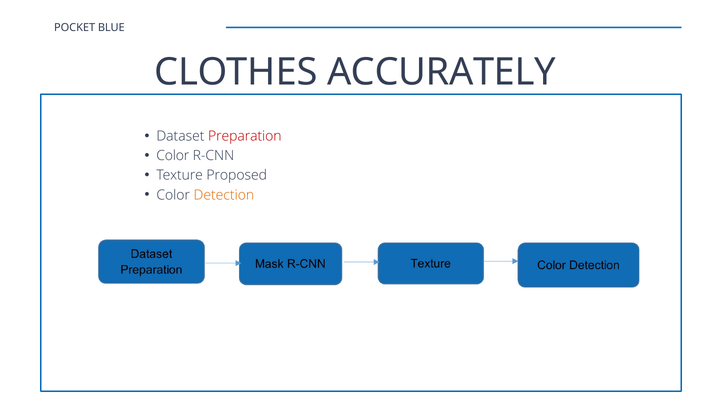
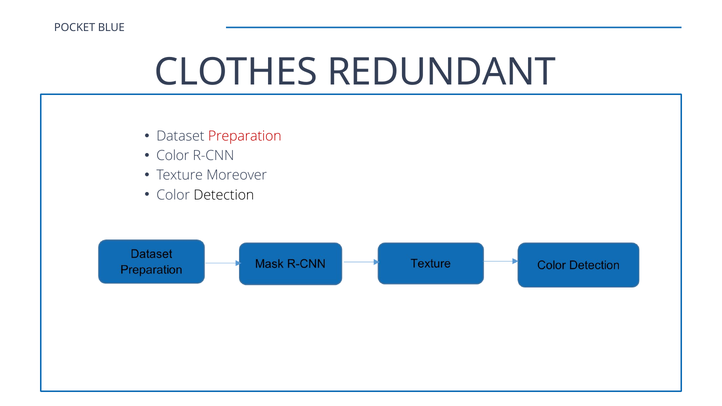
ACCURATELY: ACCURATELY -> REDUNDANT
Proposed: Proposed -> Moreover
Detection colour: orange -> black
